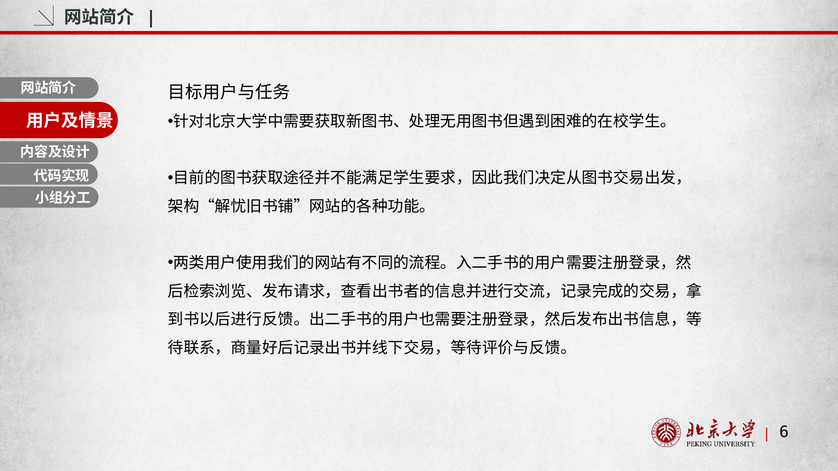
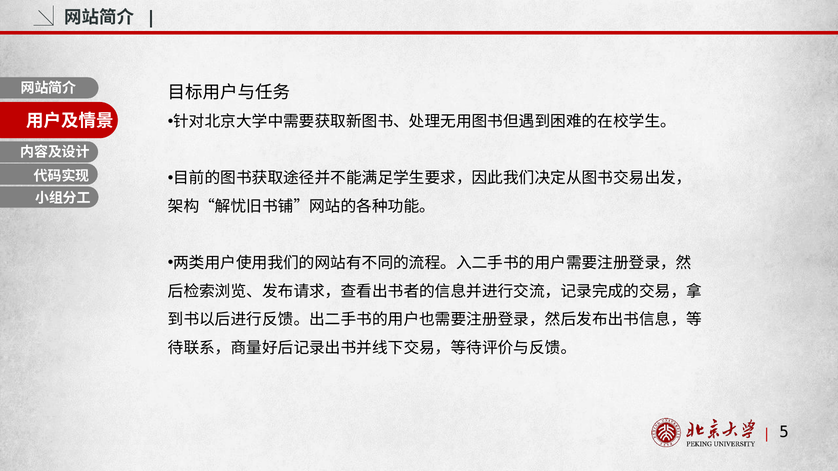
6: 6 -> 5
